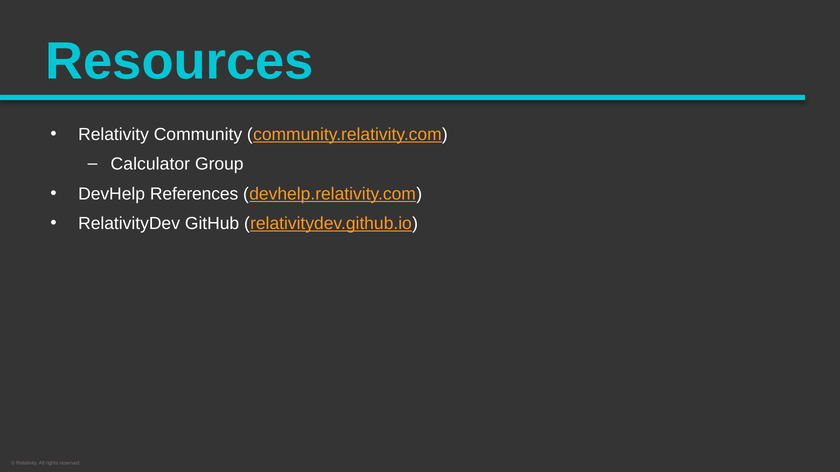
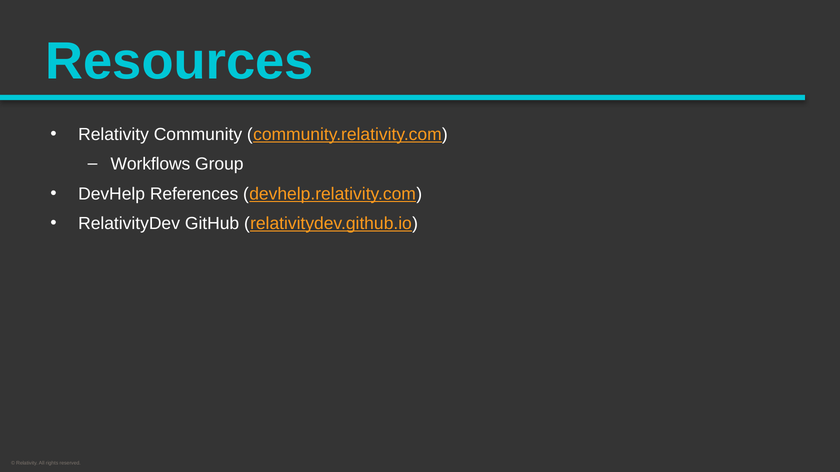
Calculator: Calculator -> Workflows
